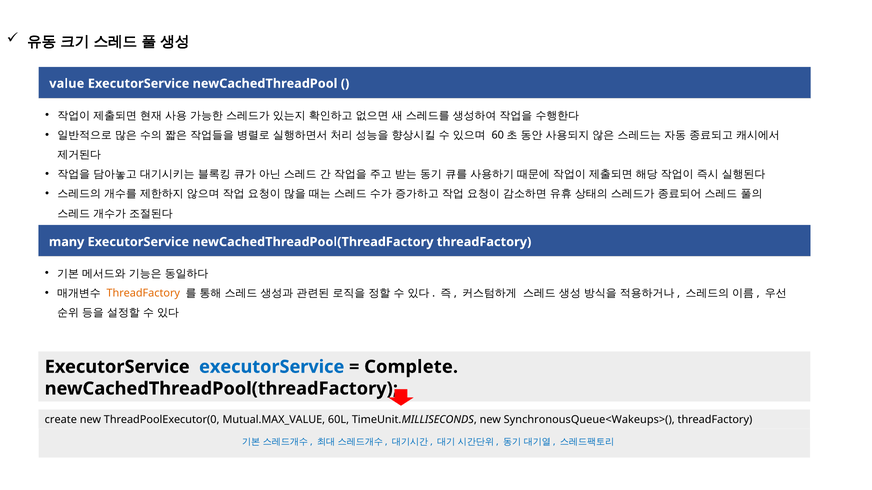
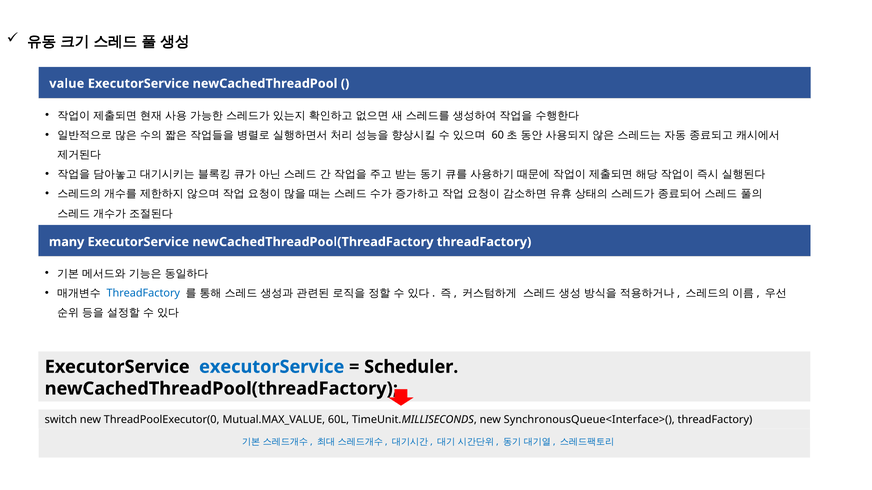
ThreadFactory at (143, 293) colour: orange -> blue
Complete: Complete -> Scheduler
create: create -> switch
SynchronousQueue<Wakeups>(: SynchronousQueue<Wakeups>( -> SynchronousQueue<Interface>(
